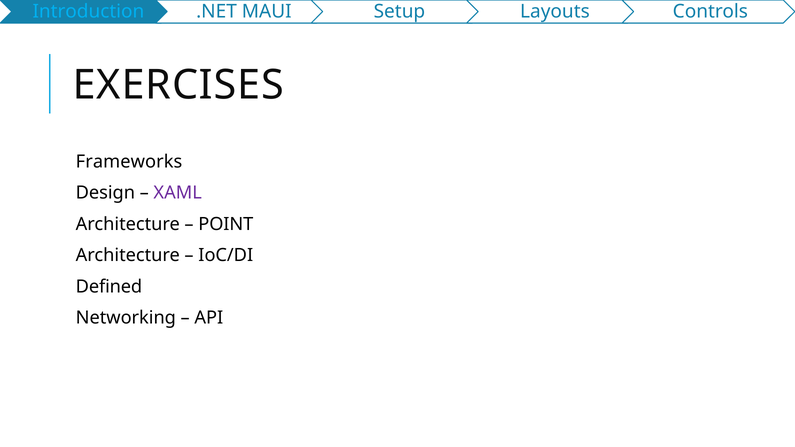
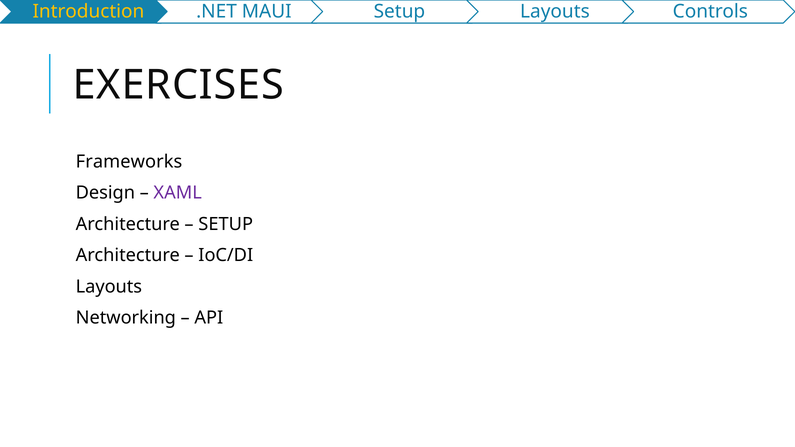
Introduction colour: light blue -> yellow
POINT at (226, 224): POINT -> SETUP
Defined at (109, 287): Defined -> Layouts
